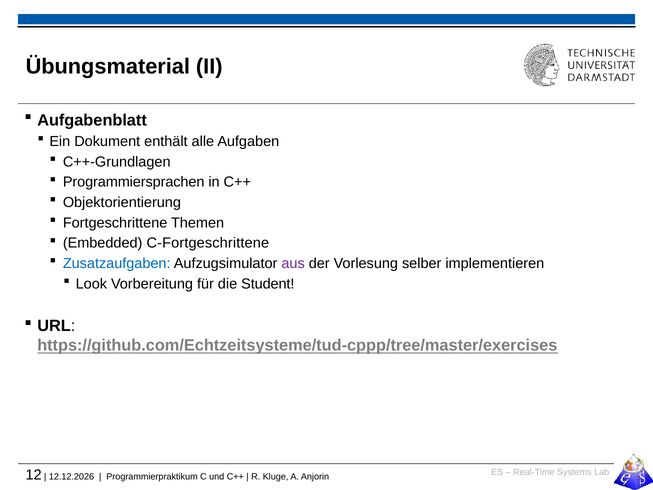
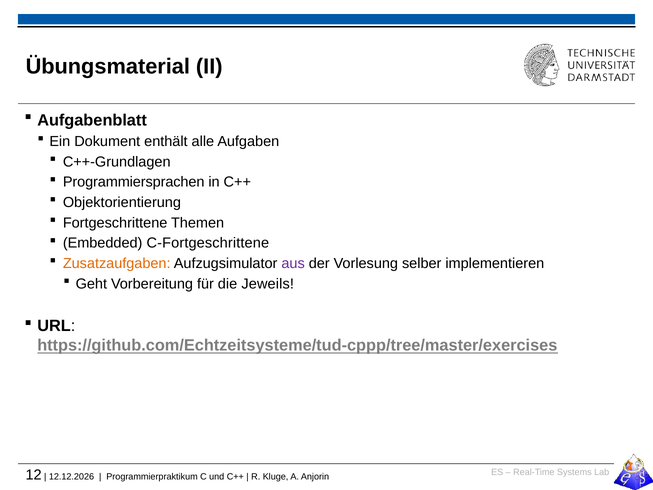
Zusatzaufgaben colour: blue -> orange
Look: Look -> Geht
Student: Student -> Jeweils
